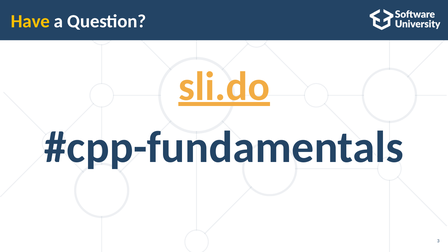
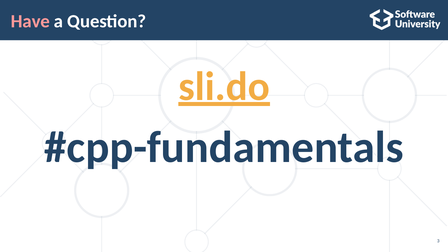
Have colour: yellow -> pink
